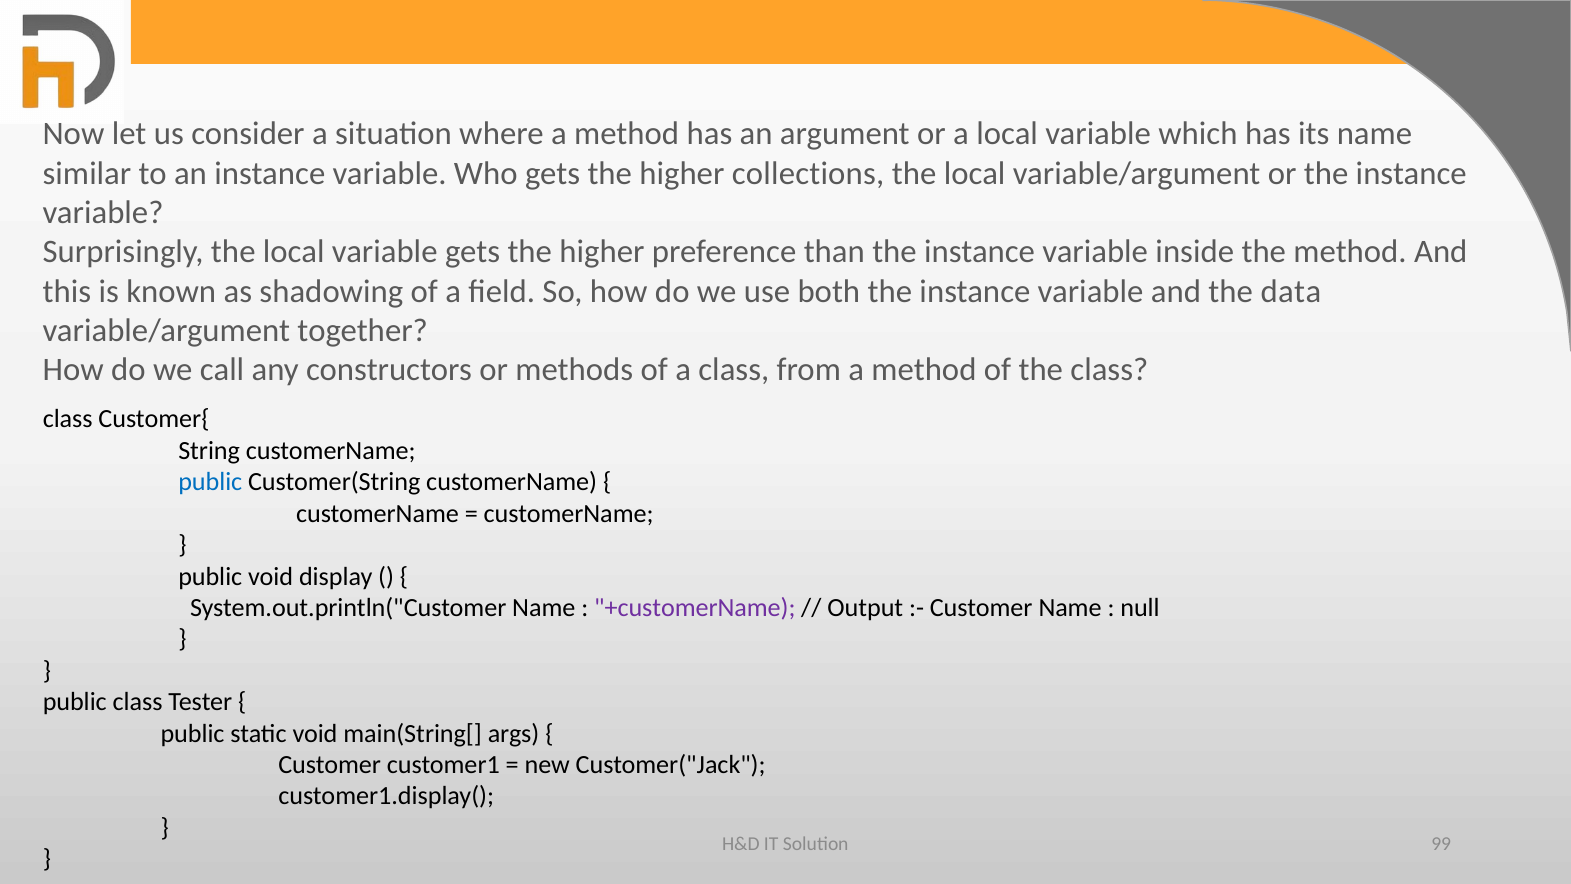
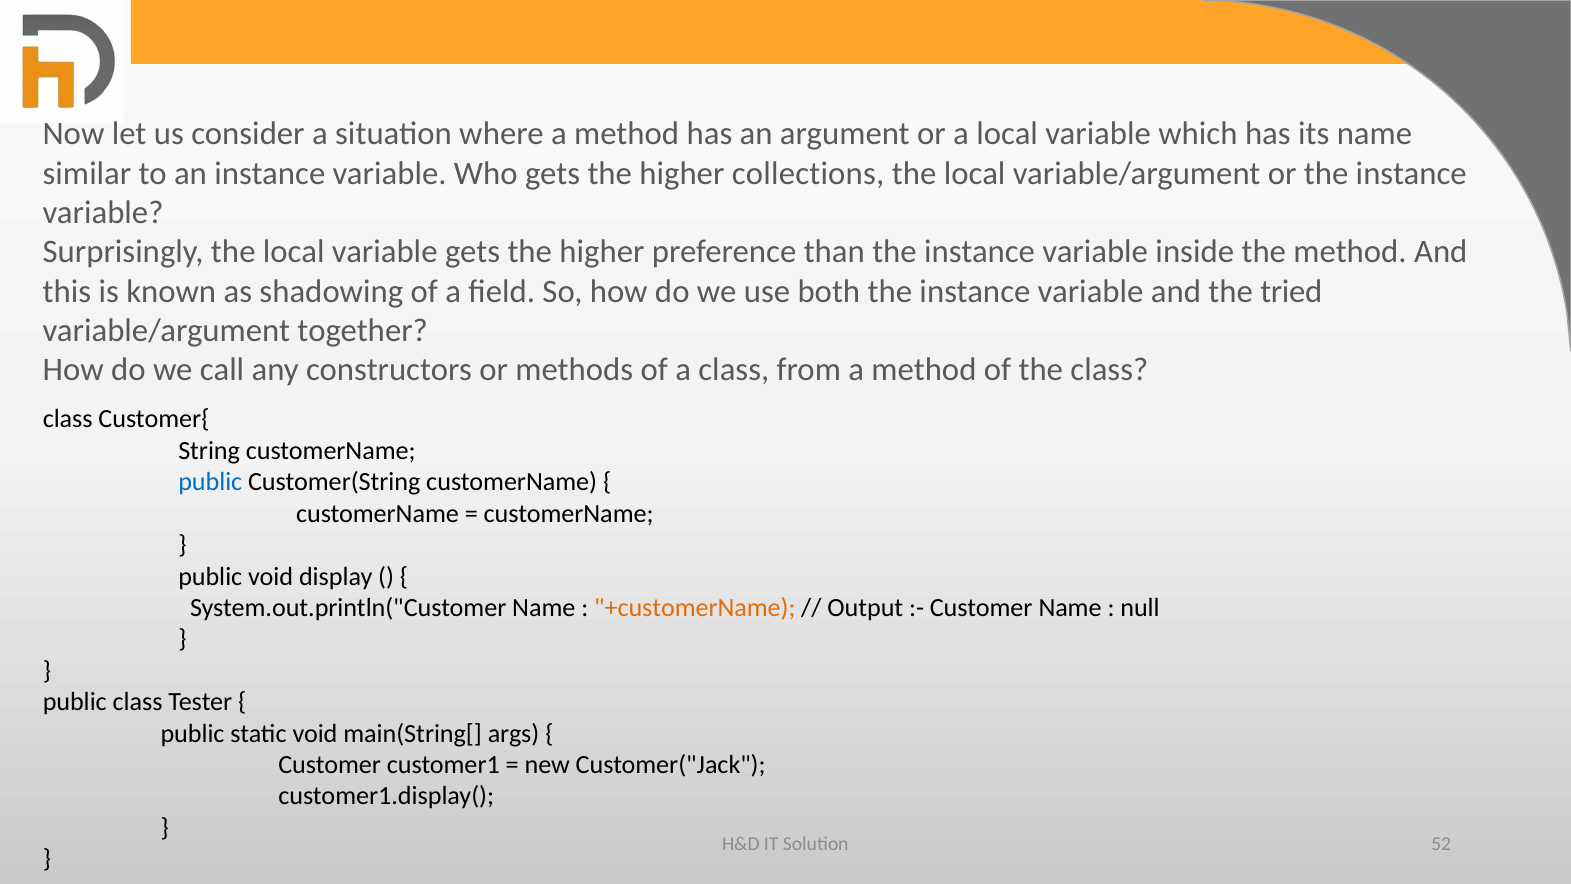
data: data -> tried
+customerName colour: purple -> orange
99: 99 -> 52
